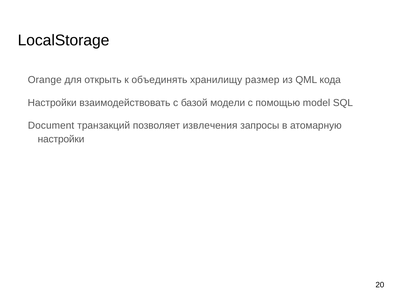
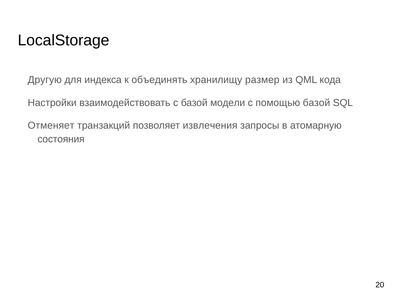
Orange: Orange -> Другую
открыть: открыть -> индекса
помощью model: model -> базой
Document: Document -> Отменяет
настройки at (61, 139): настройки -> состояния
